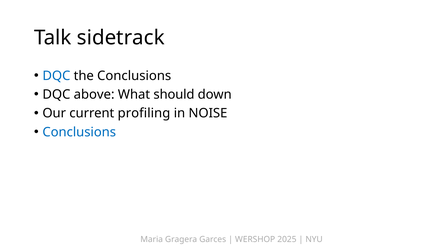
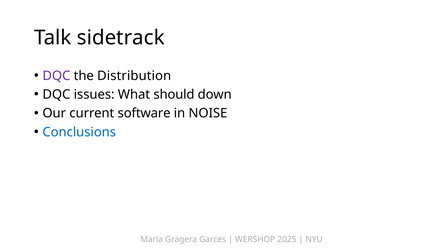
DQC at (56, 76) colour: blue -> purple
the Conclusions: Conclusions -> Distribution
above: above -> issues
profiling: profiling -> software
